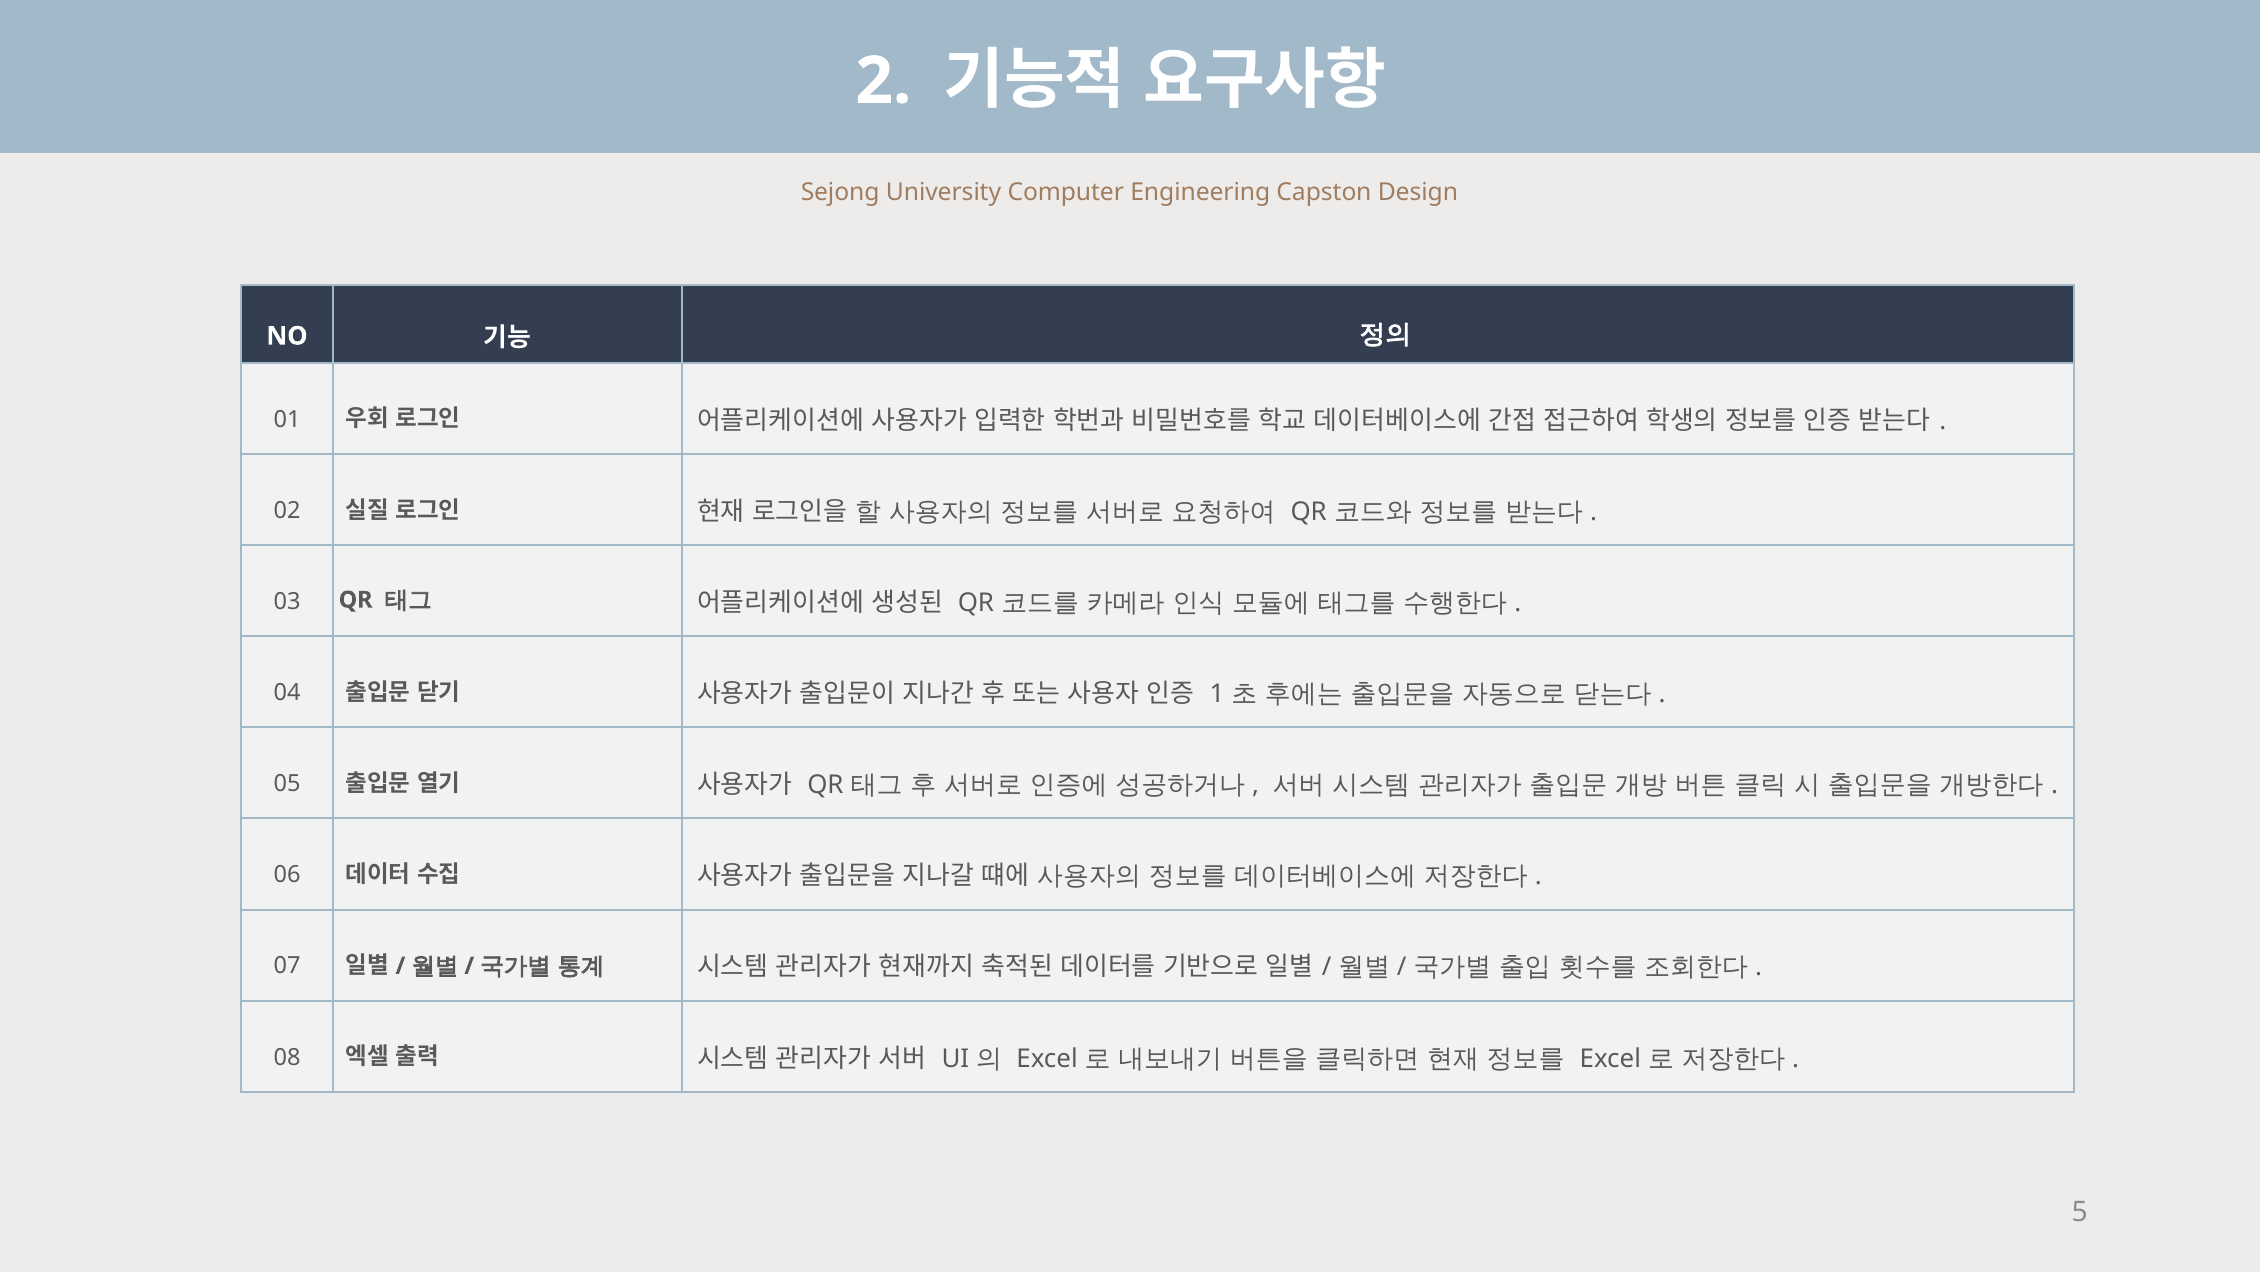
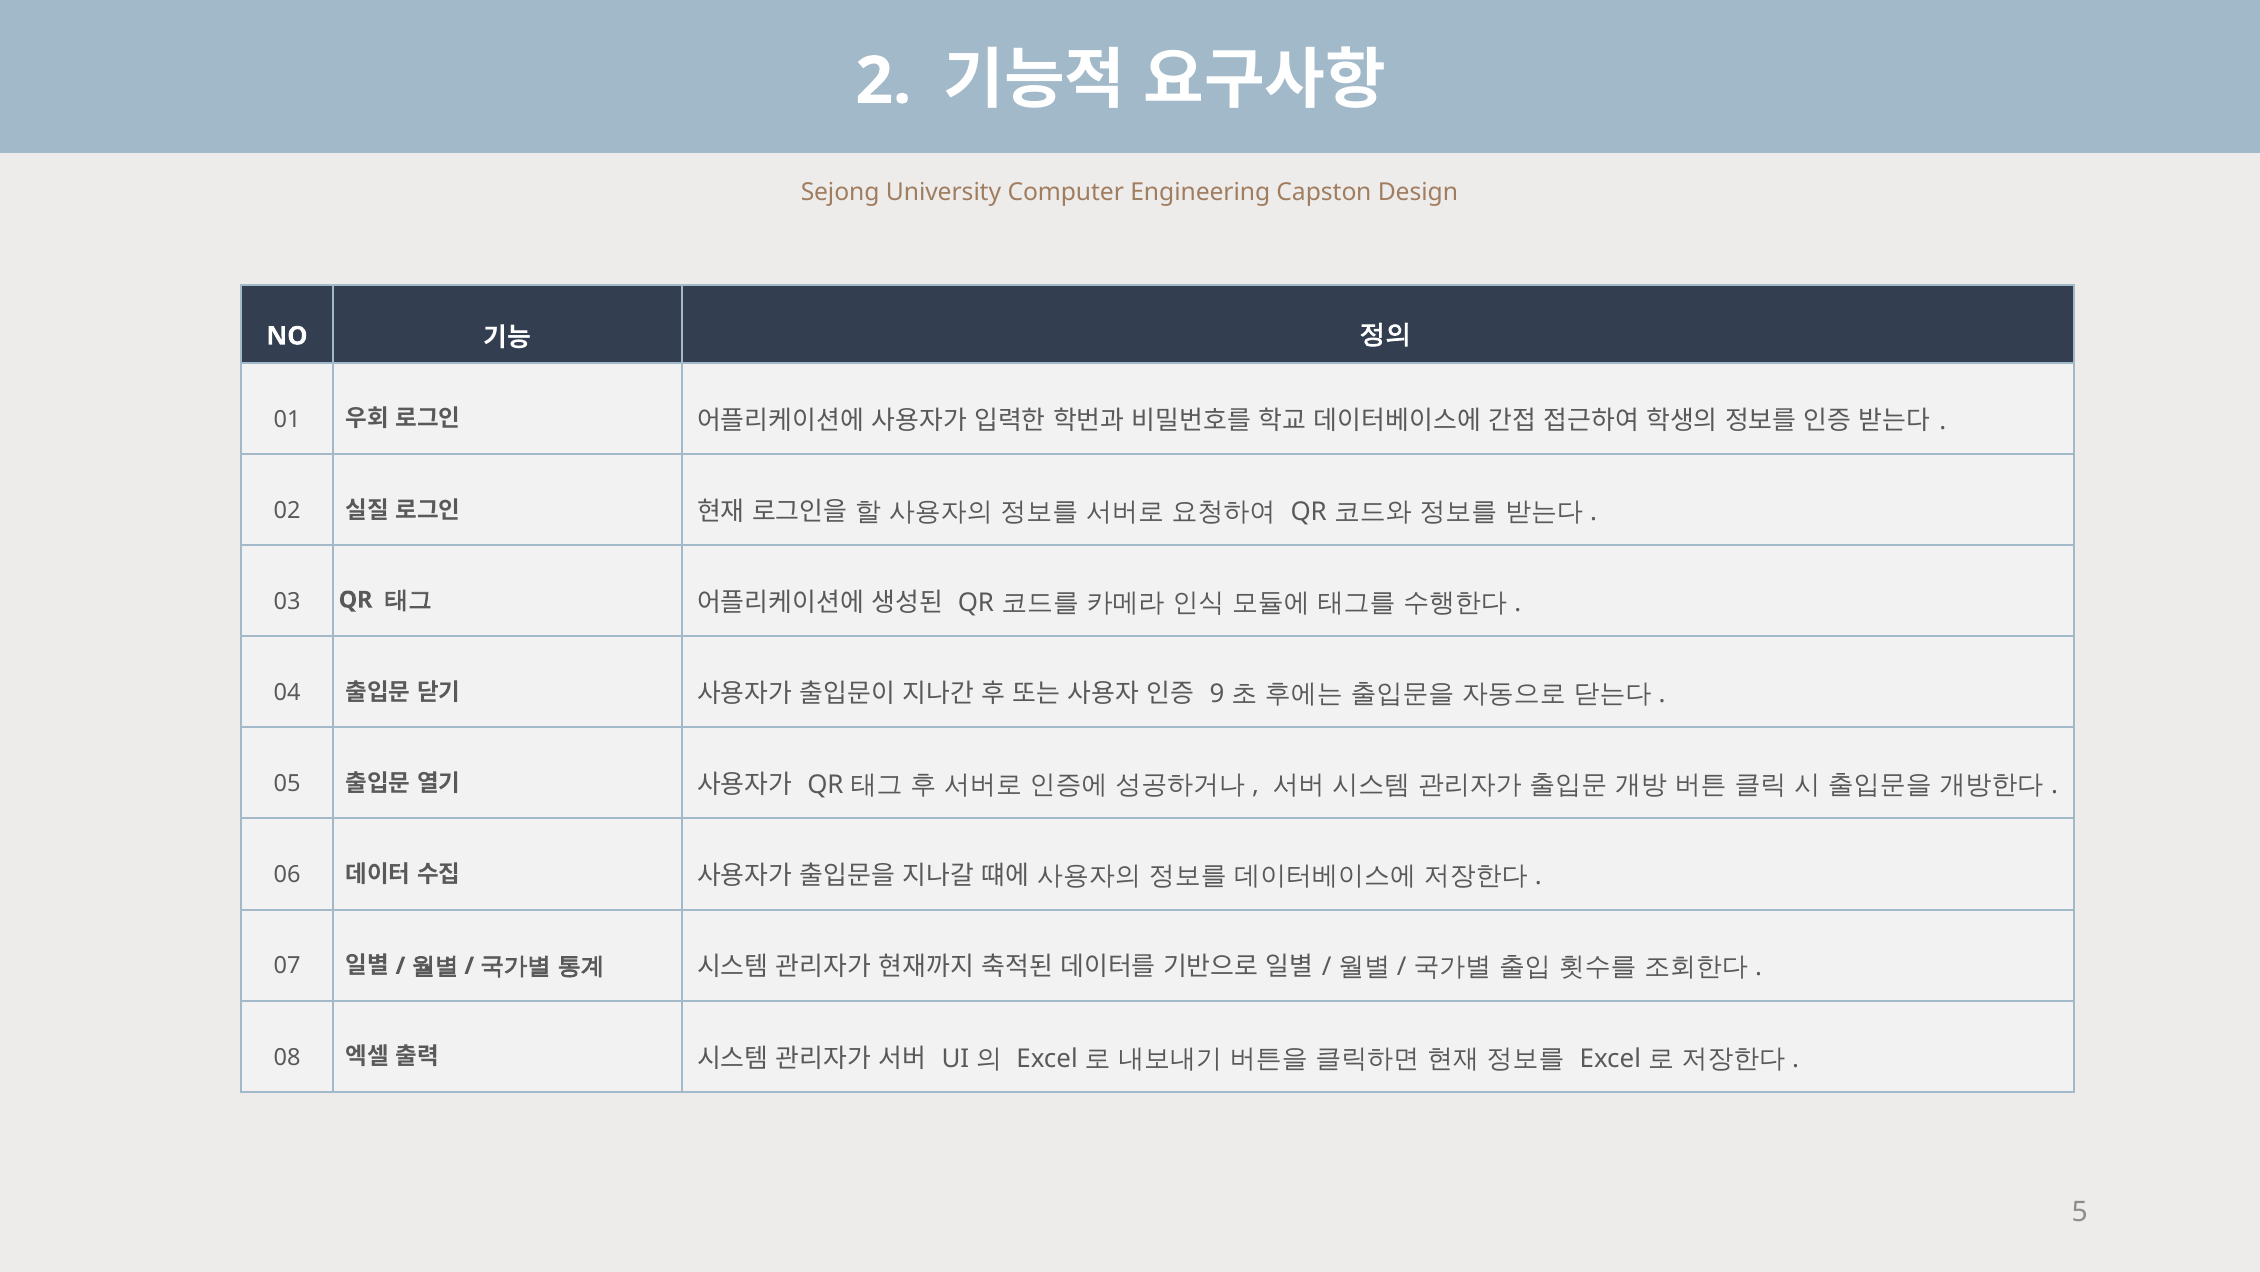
1: 1 -> 9
